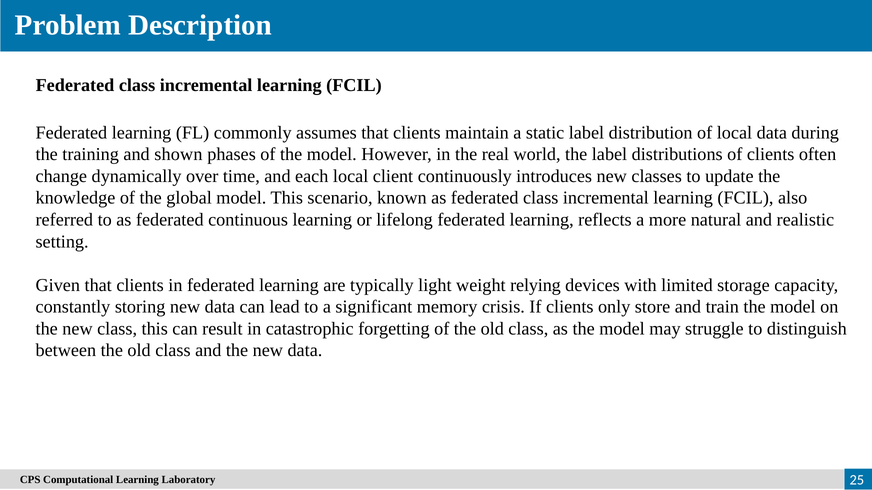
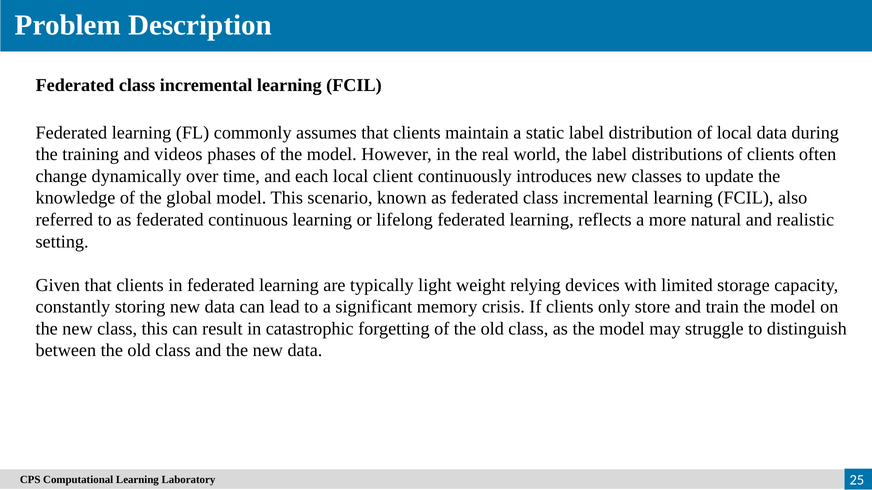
shown: shown -> videos
